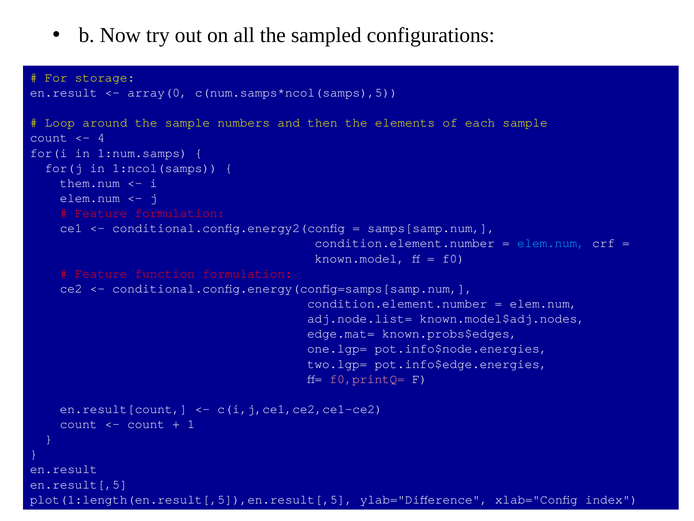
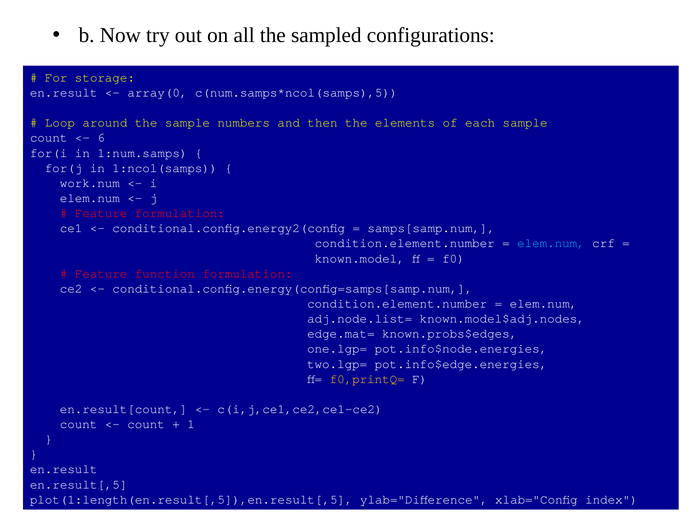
4: 4 -> 6
them.num: them.num -> work.num
f0,printQ= colour: pink -> yellow
